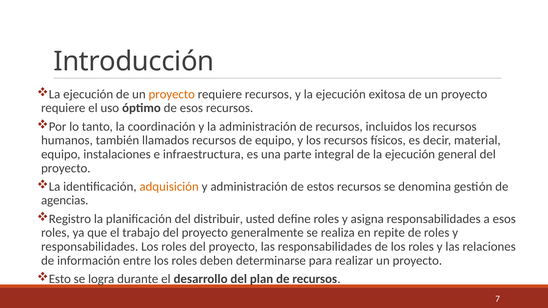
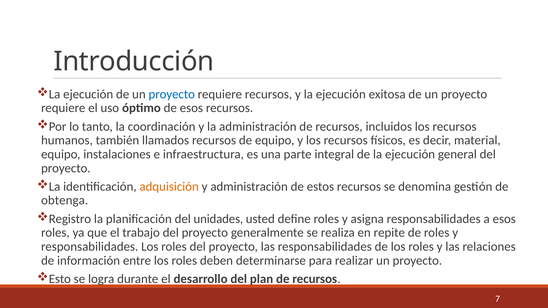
proyecto at (172, 94) colour: orange -> blue
agencias: agencias -> obtenga
distribuir: distribuir -> unidades
